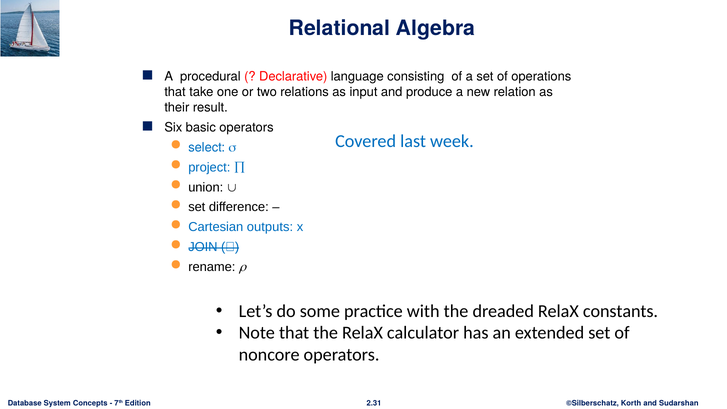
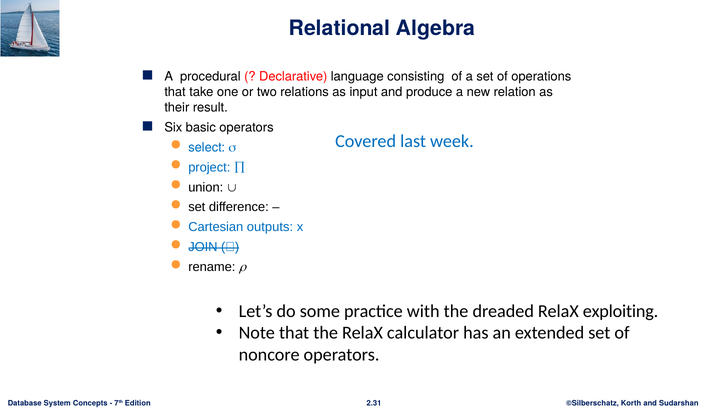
constants: constants -> exploiting
